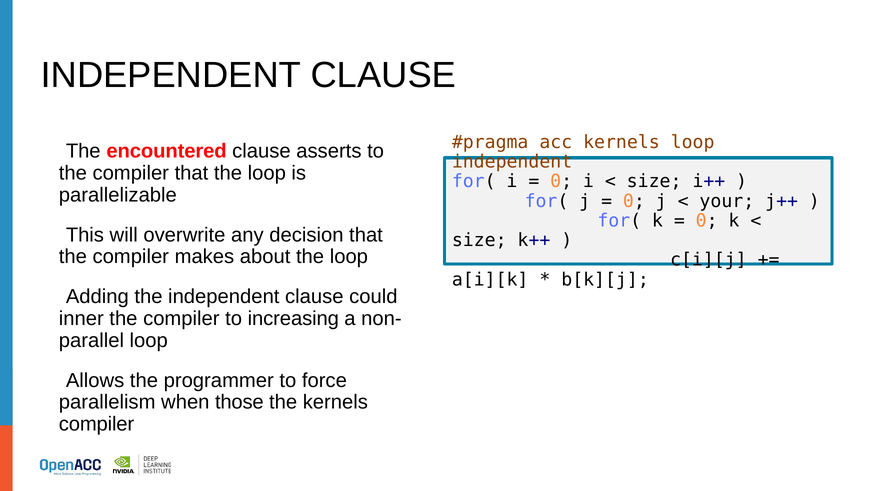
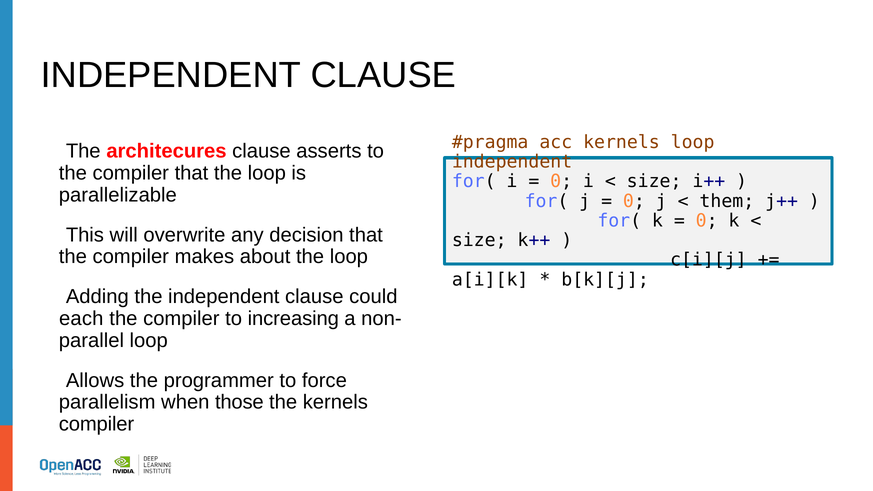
encountered: encountered -> architecures
your: your -> them
inner: inner -> each
